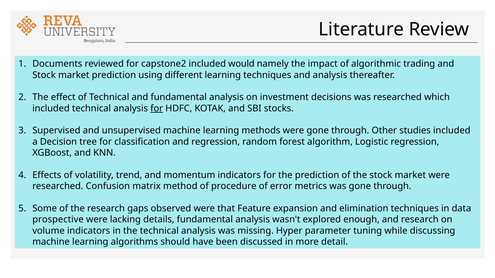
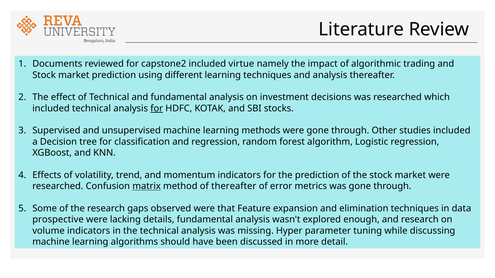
would: would -> virtue
matrix underline: none -> present
of procedure: procedure -> thereafter
